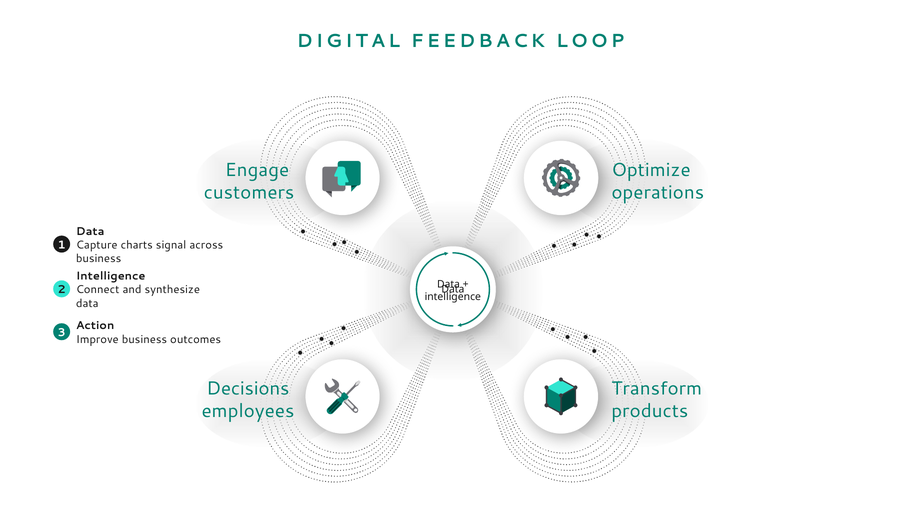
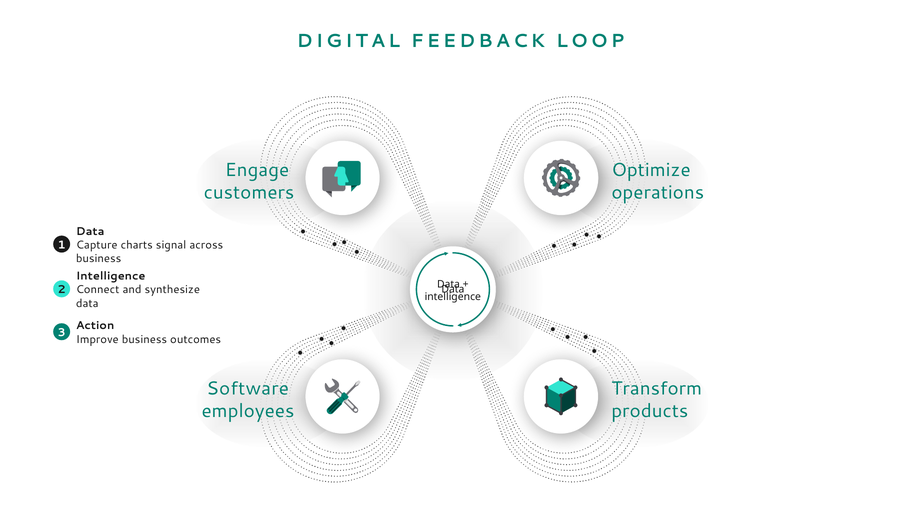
Decisions: Decisions -> Software
